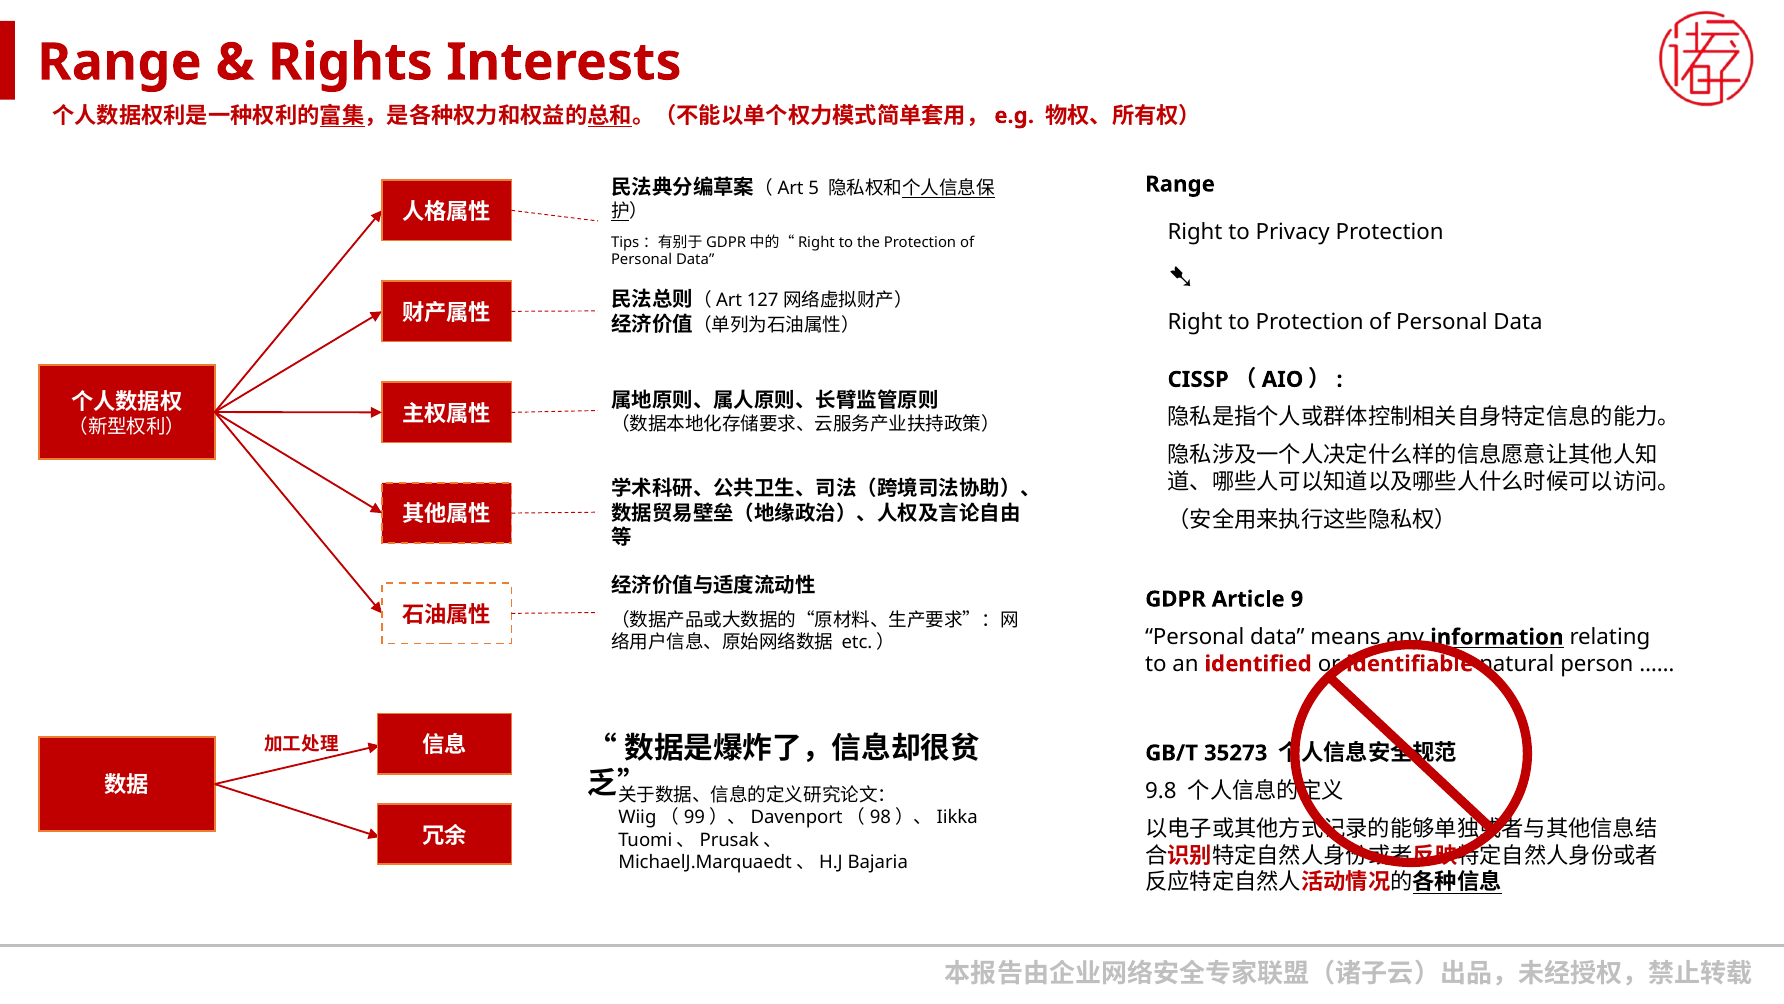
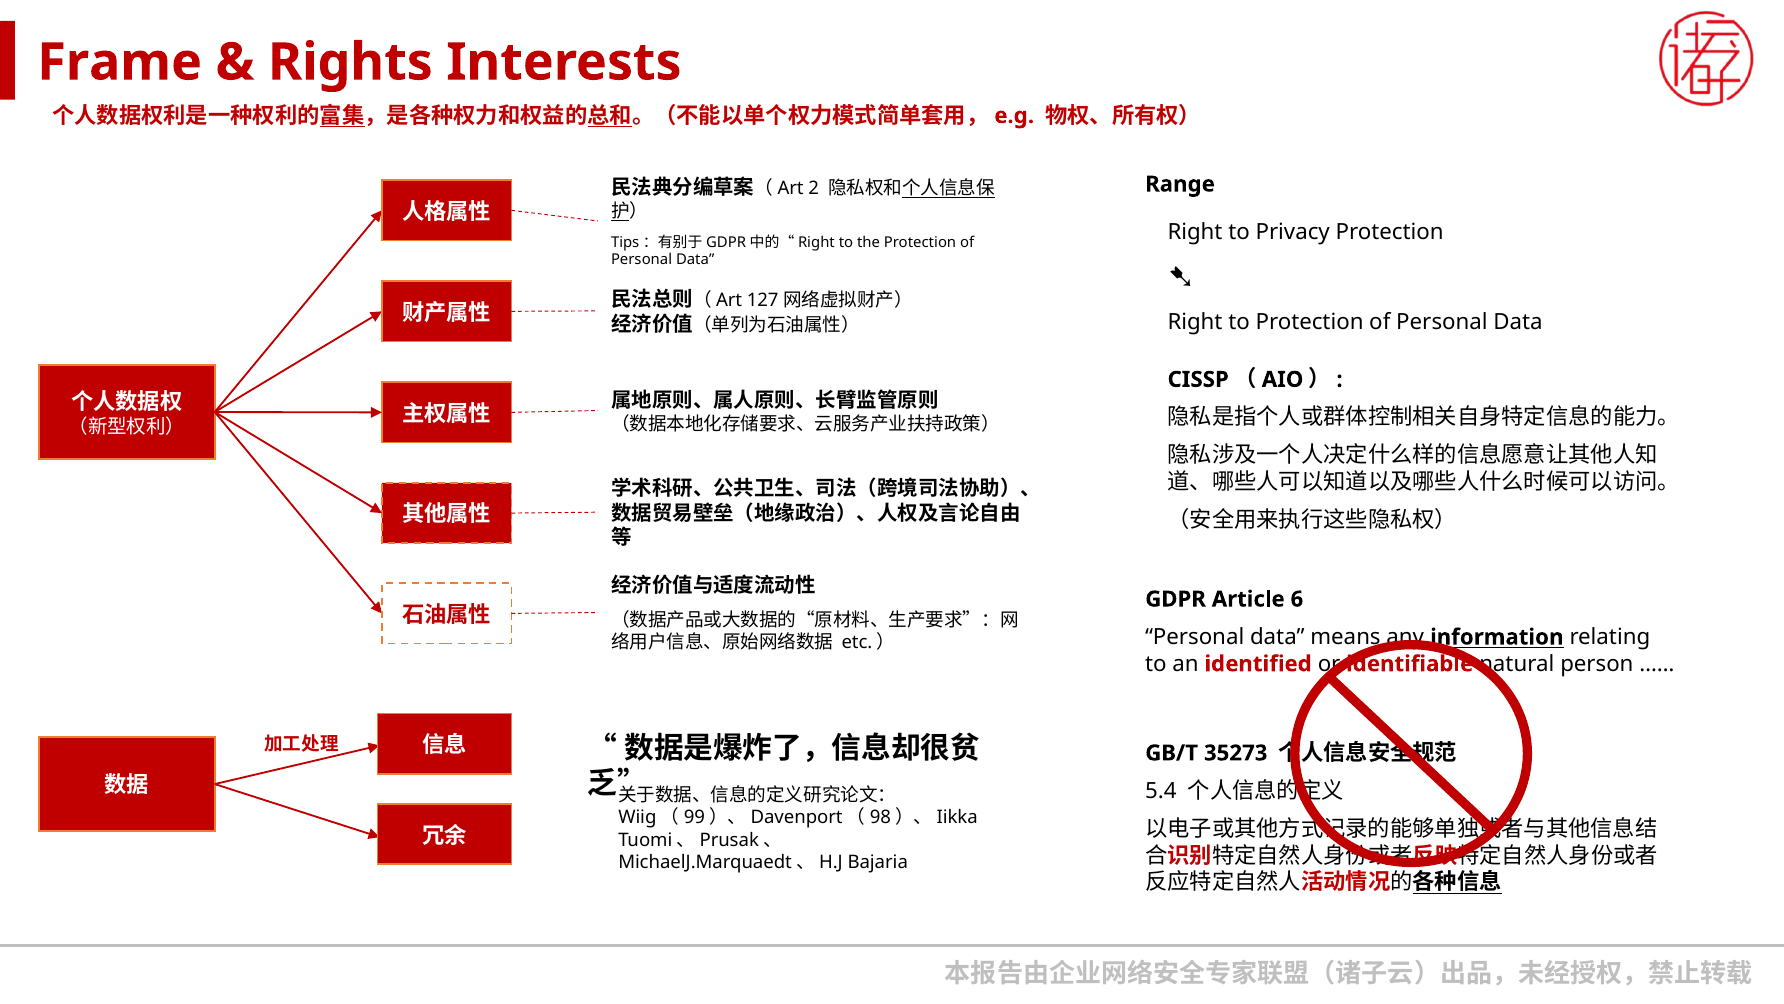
Range at (120, 62): Range -> Frame
5: 5 -> 2
9: 9 -> 6
9.8: 9.8 -> 5.4
